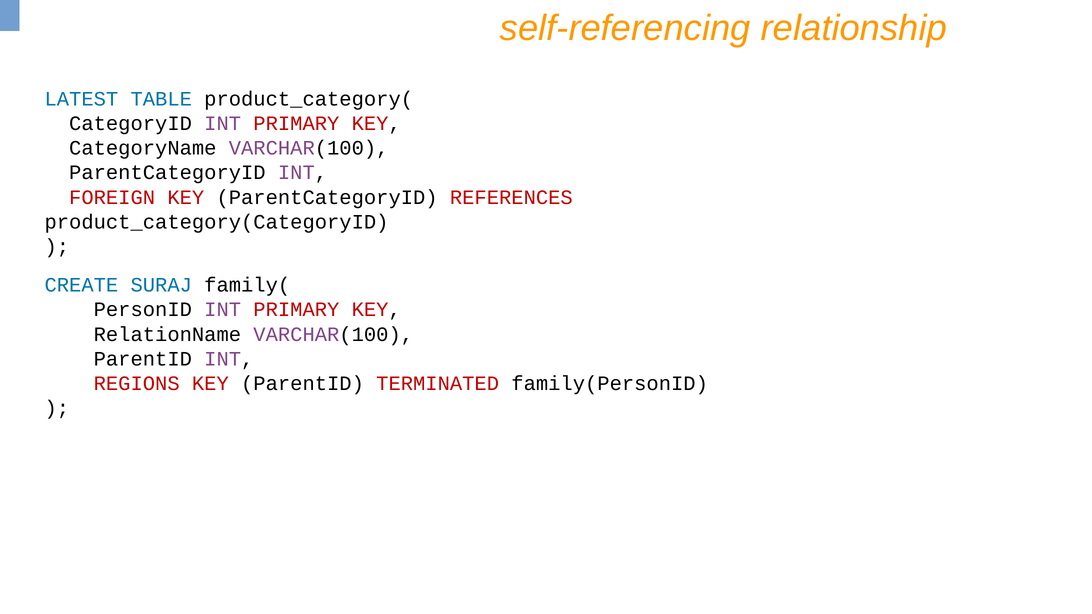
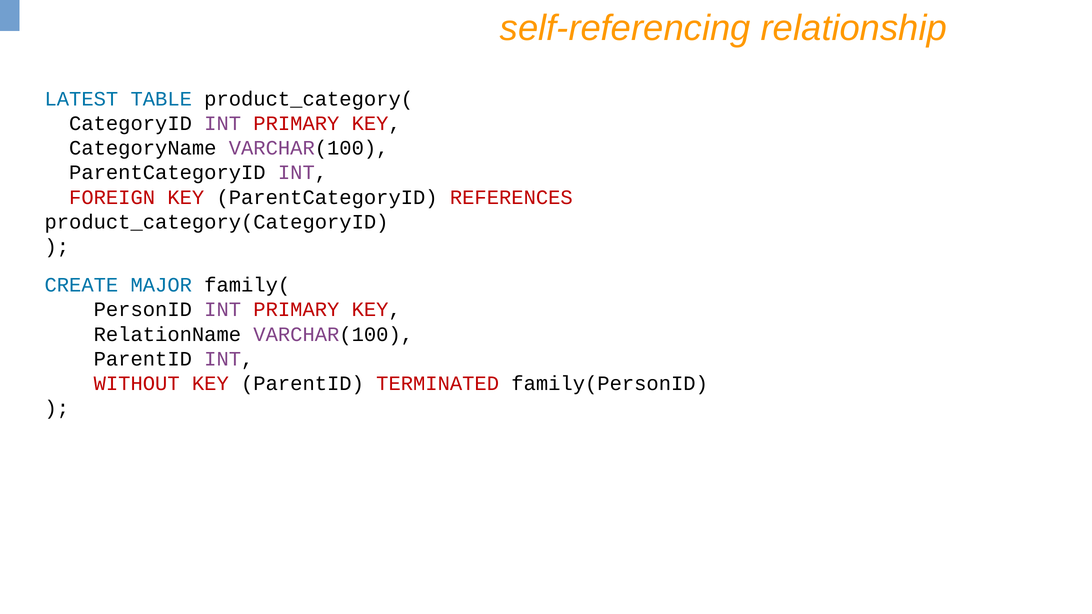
SURAJ: SURAJ -> MAJOR
REGIONS: REGIONS -> WITHOUT
